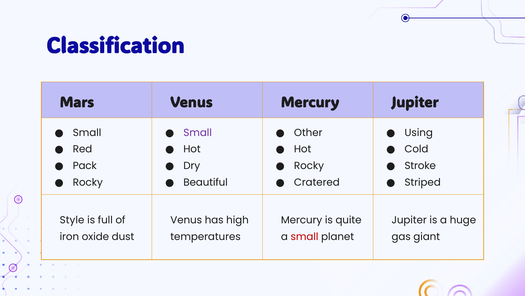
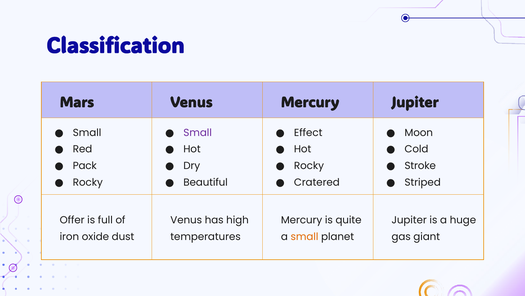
Other: Other -> Effect
Using: Using -> Moon
Style: Style -> Offer
small at (304, 236) colour: red -> orange
